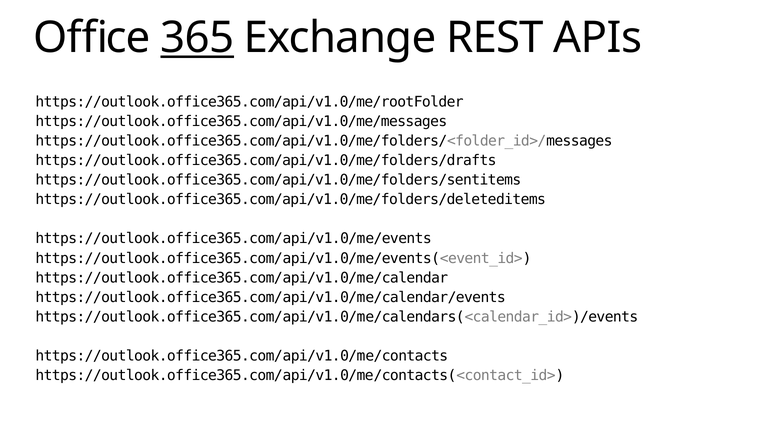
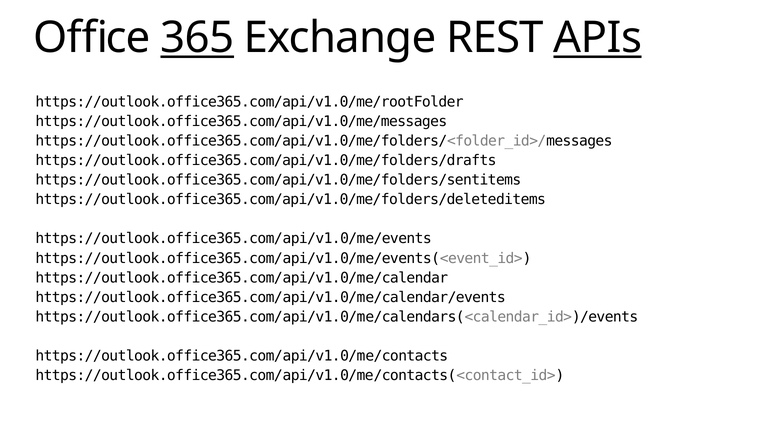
APIs underline: none -> present
